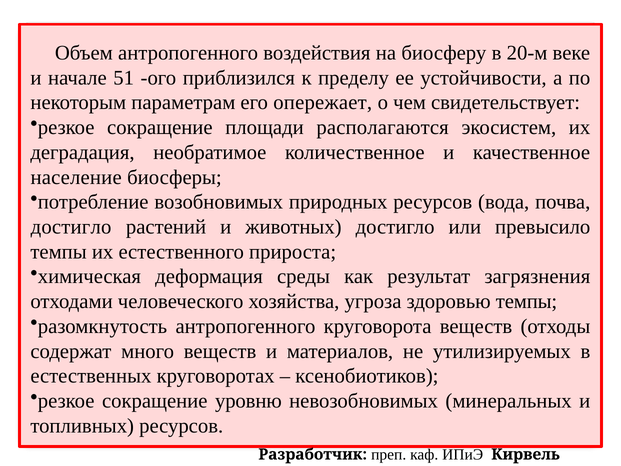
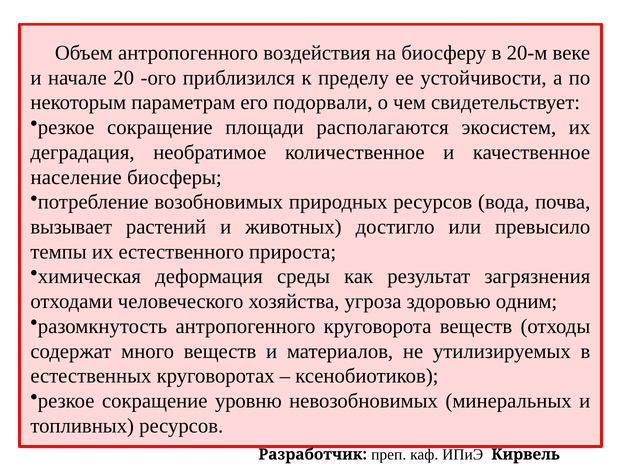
51: 51 -> 20
опережает: опережает -> подорвали
достигло at (71, 227): достигло -> вызывает
здоровью темпы: темпы -> одним
